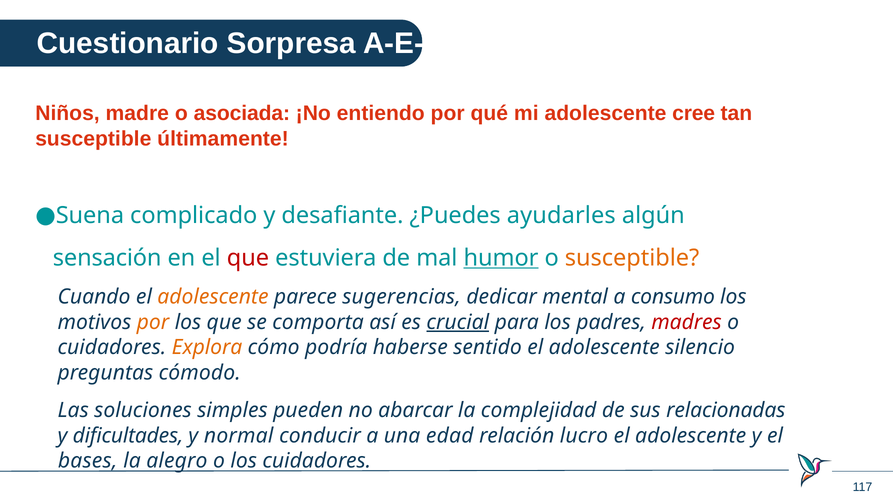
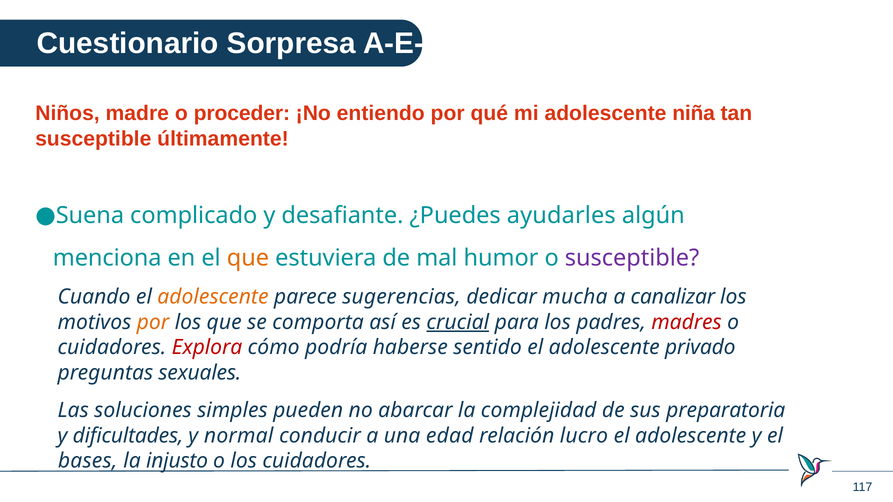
asociada: asociada -> proceder
cree: cree -> niña
sensación: sensación -> menciona
que at (248, 258) colour: red -> orange
humor underline: present -> none
susceptible at (632, 258) colour: orange -> purple
mental: mental -> mucha
consumo: consumo -> canalizar
Explora colour: orange -> red
silencio: silencio -> privado
cómodo: cómodo -> sexuales
relacionadas: relacionadas -> preparatoria
alegro: alegro -> injusto
